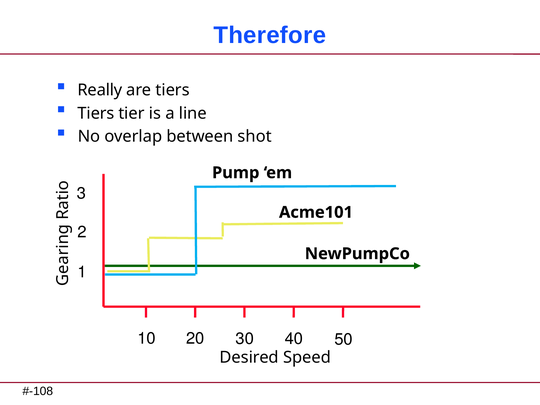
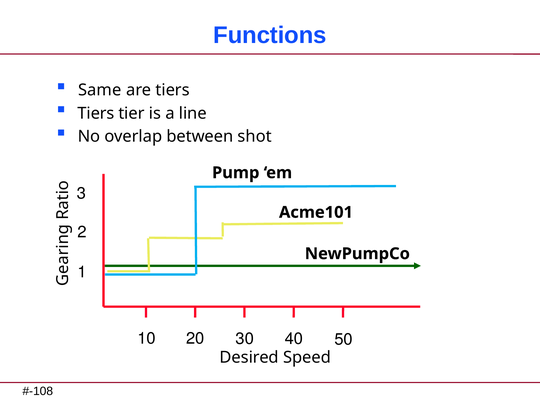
Therefore: Therefore -> Functions
Really: Really -> Same
